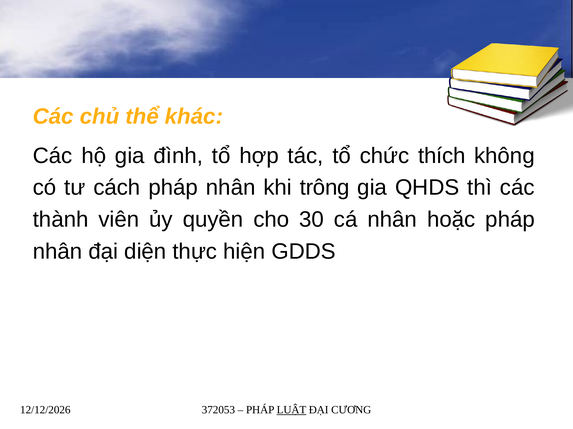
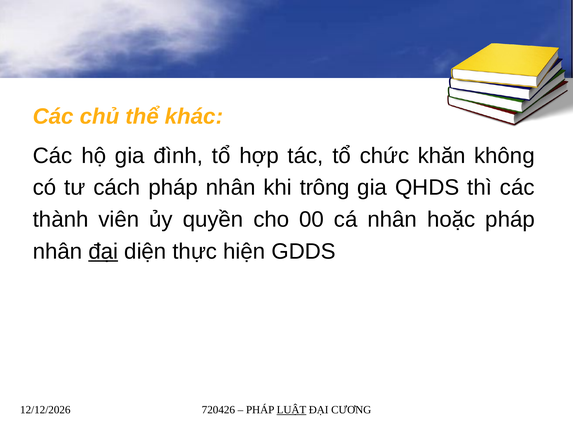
thích: thích -> khăn
30: 30 -> 00
đại at (103, 252) underline: none -> present
372053: 372053 -> 720426
